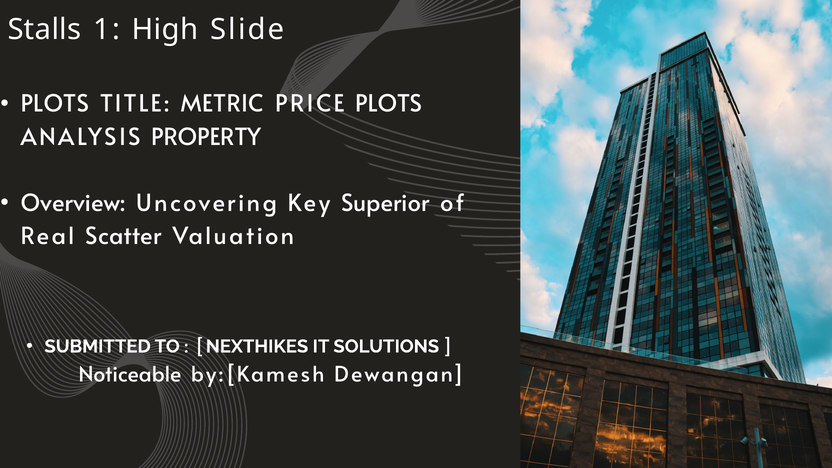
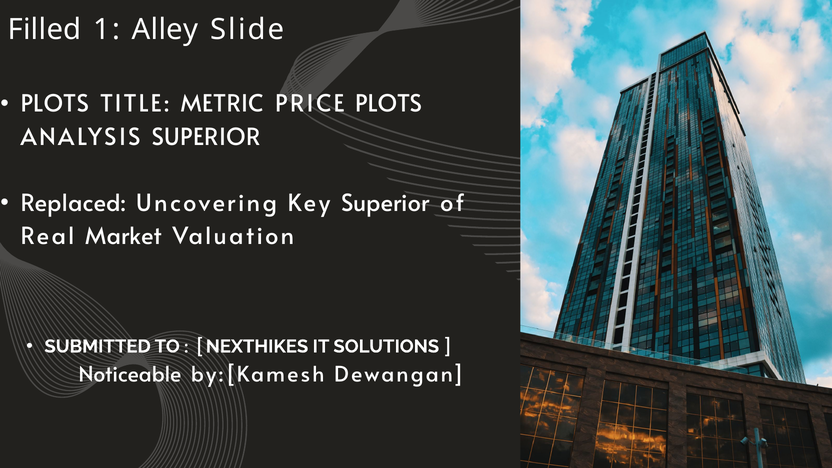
Stalls: Stalls -> Filled
High: High -> Alley
ANALYSIS PROPERTY: PROPERTY -> SUPERIOR
Overview: Overview -> Replaced
Scatter: Scatter -> Market
